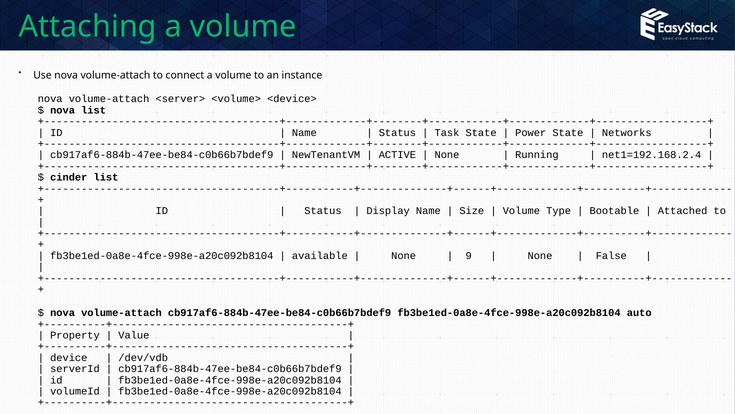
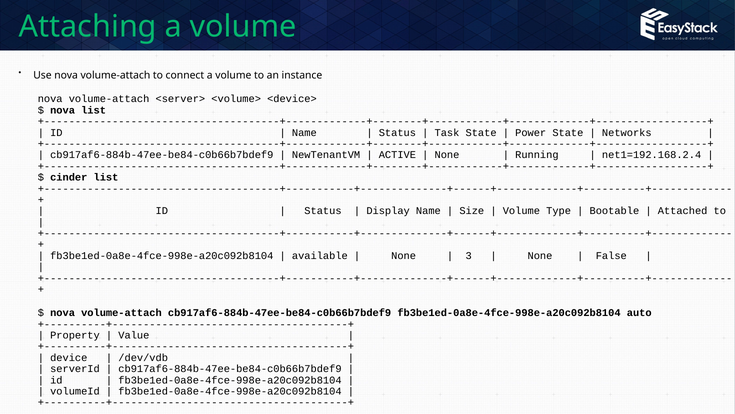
9: 9 -> 3
